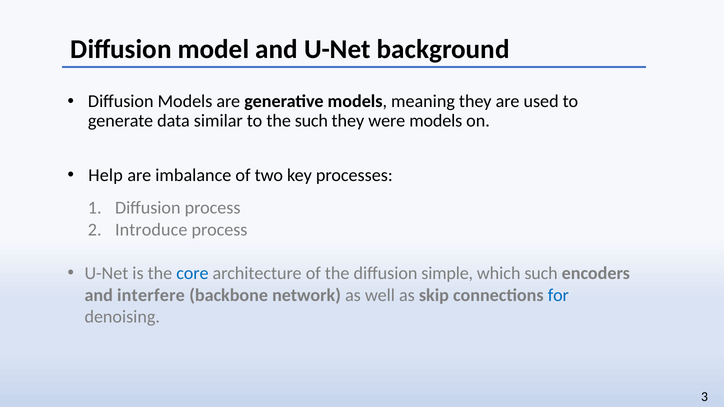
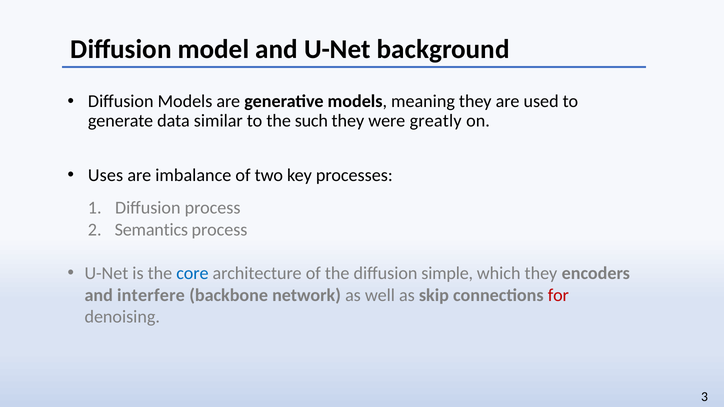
were models: models -> greatly
Help: Help -> Uses
Introduce: Introduce -> Semantics
which such: such -> they
for colour: blue -> red
